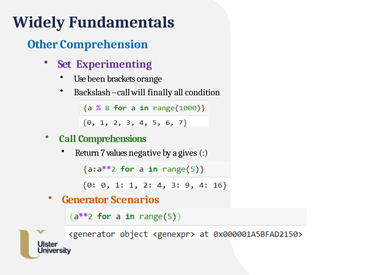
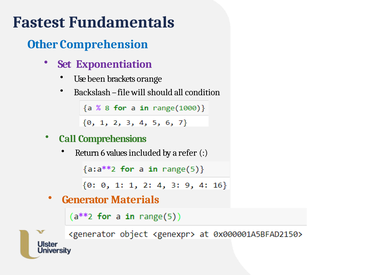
Widely: Widely -> Fastest
Experimenting: Experimenting -> Exponentiation
call at (124, 92): call -> file
finally: finally -> should
7: 7 -> 6
negative: negative -> included
gives: gives -> refer
Scenarios: Scenarios -> Materials
